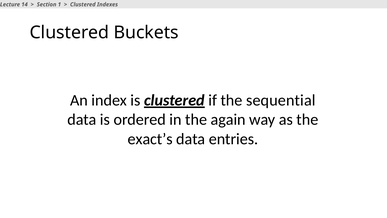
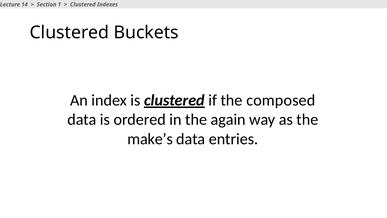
sequential: sequential -> composed
exact’s: exact’s -> make’s
